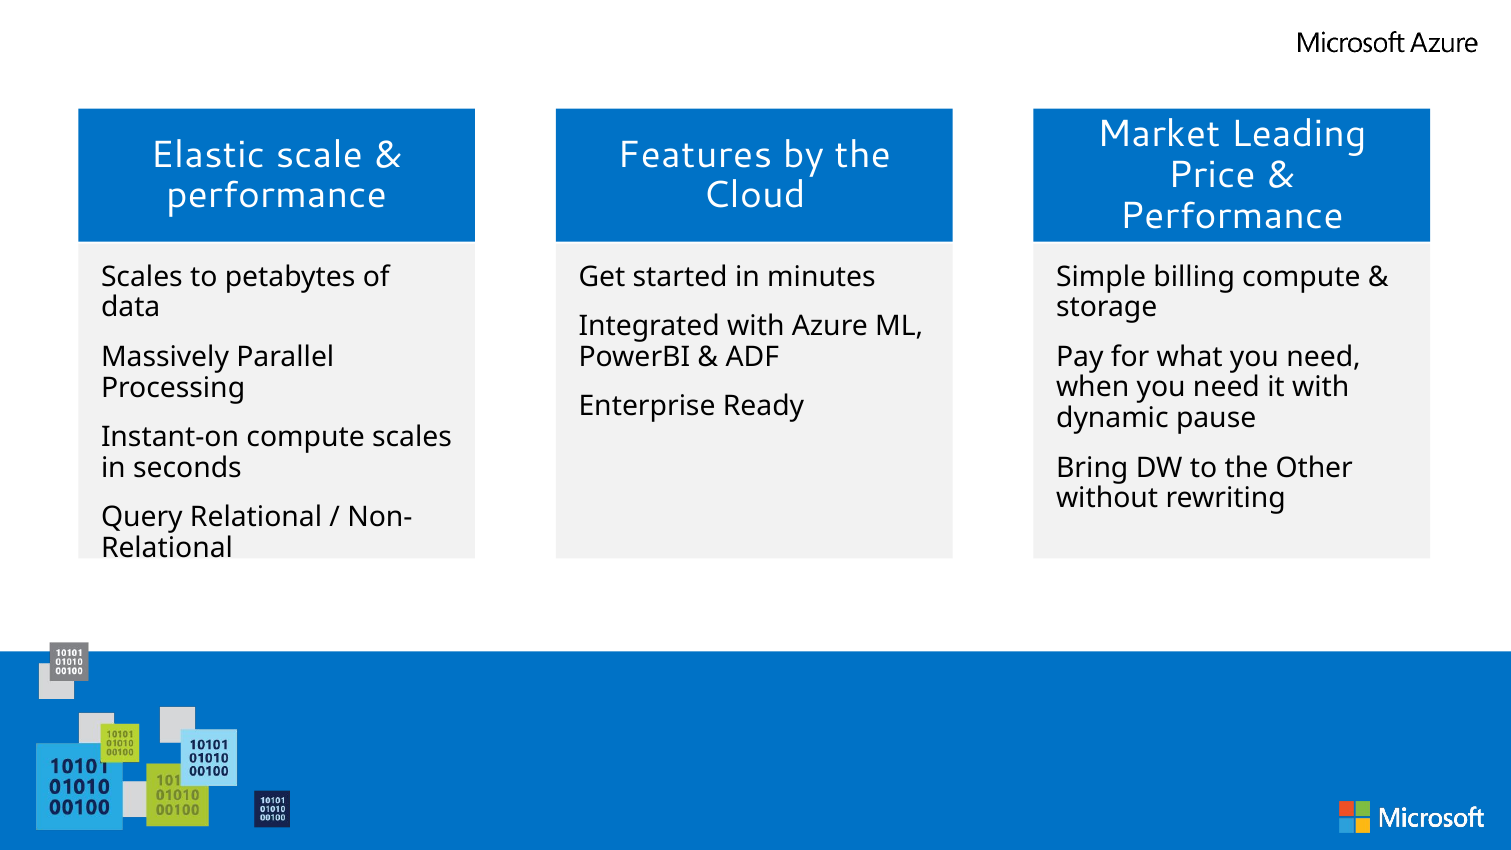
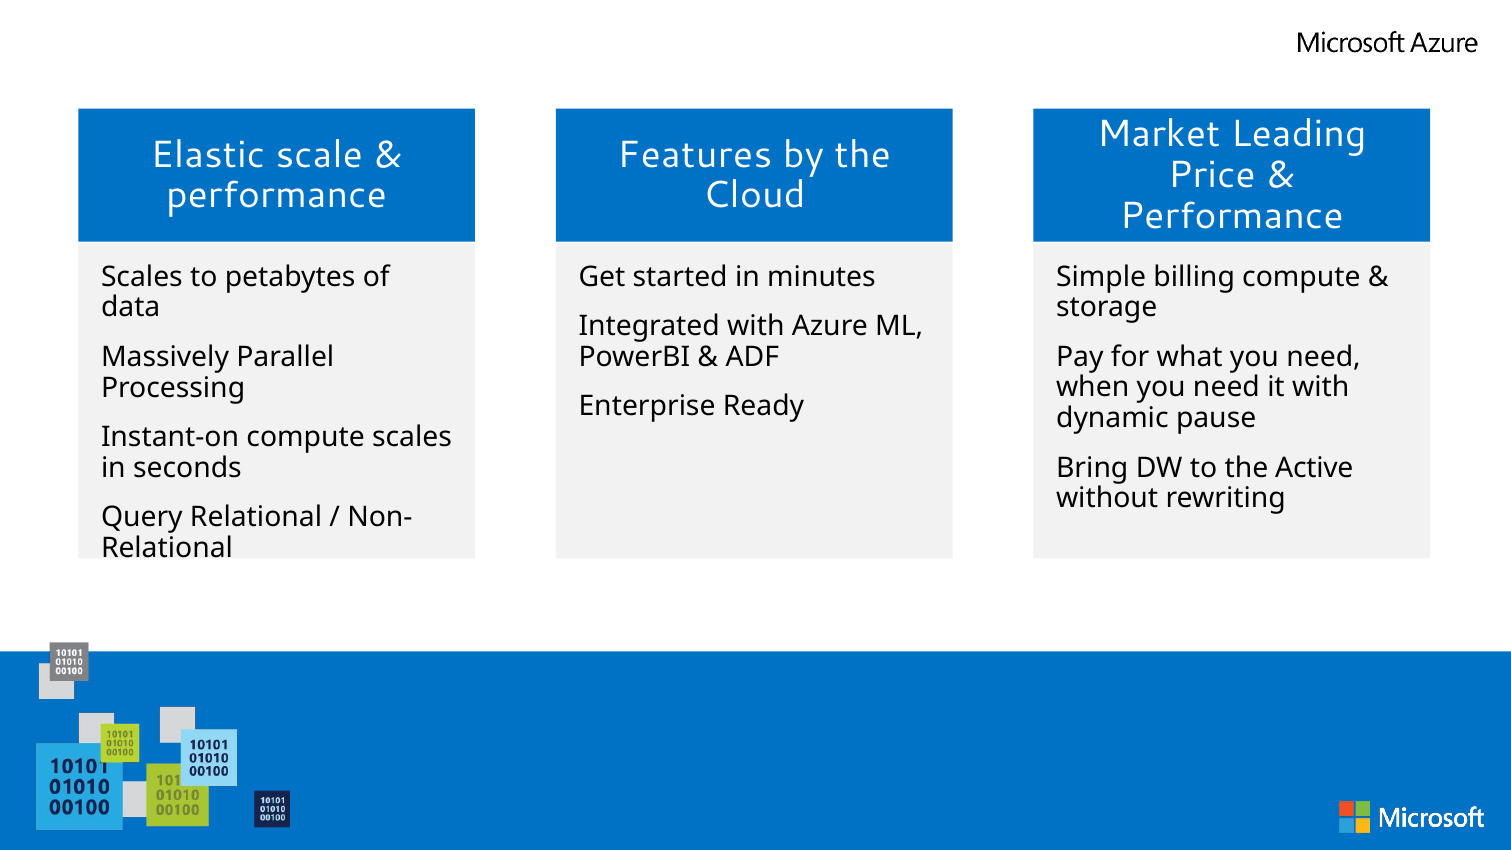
Other: Other -> Active
